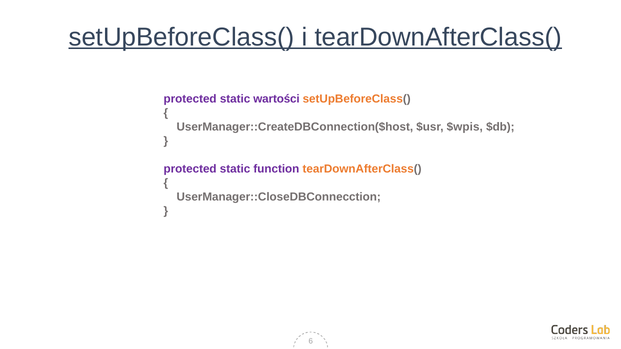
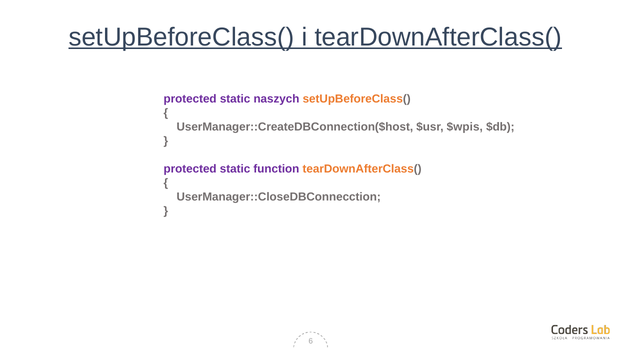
wartości: wartości -> naszych
